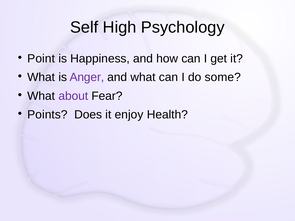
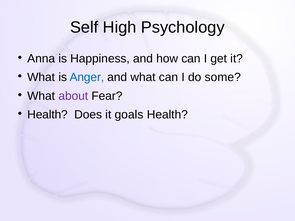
Point: Point -> Anna
Anger colour: purple -> blue
Points at (47, 115): Points -> Health
enjoy: enjoy -> goals
